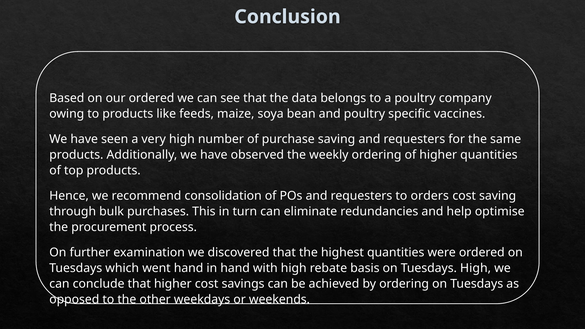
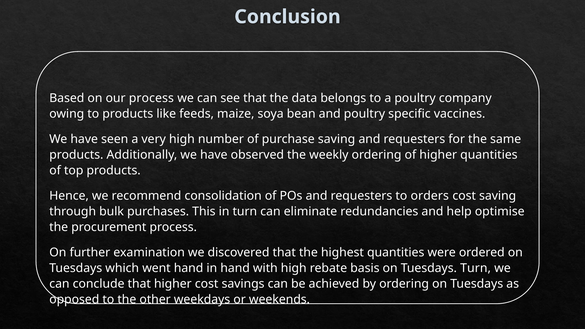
our ordered: ordered -> process
Tuesdays High: High -> Turn
